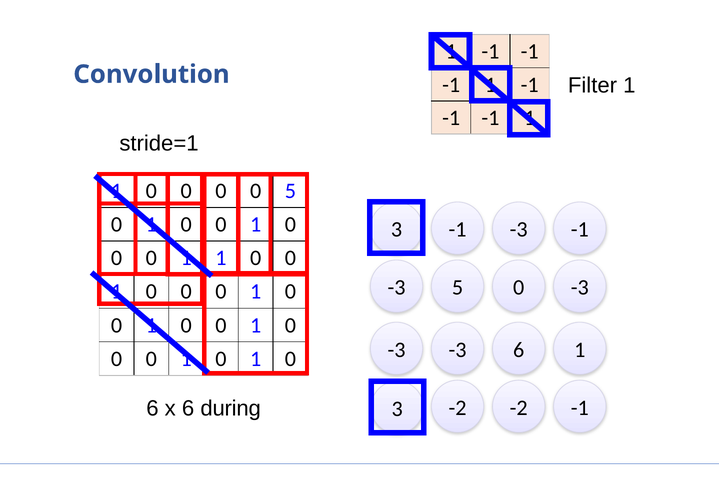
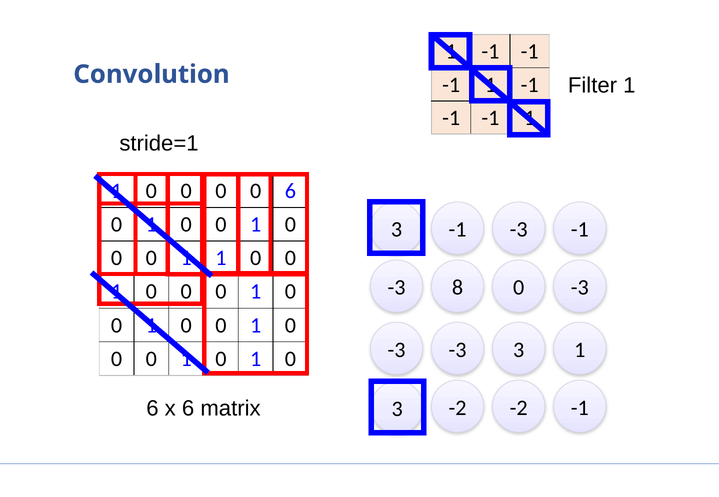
0 0 5: 5 -> 6
-3 5: 5 -> 8
-3 6: 6 -> 3
during: during -> matrix
